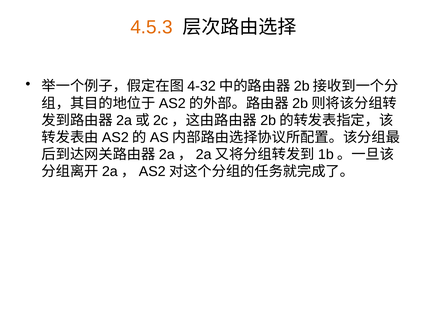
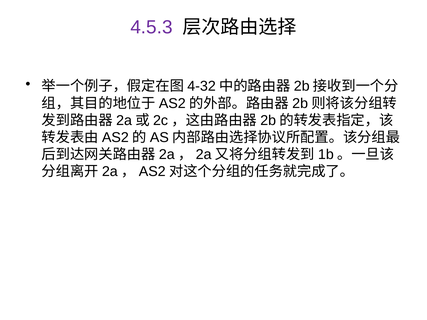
4.5.3 colour: orange -> purple
